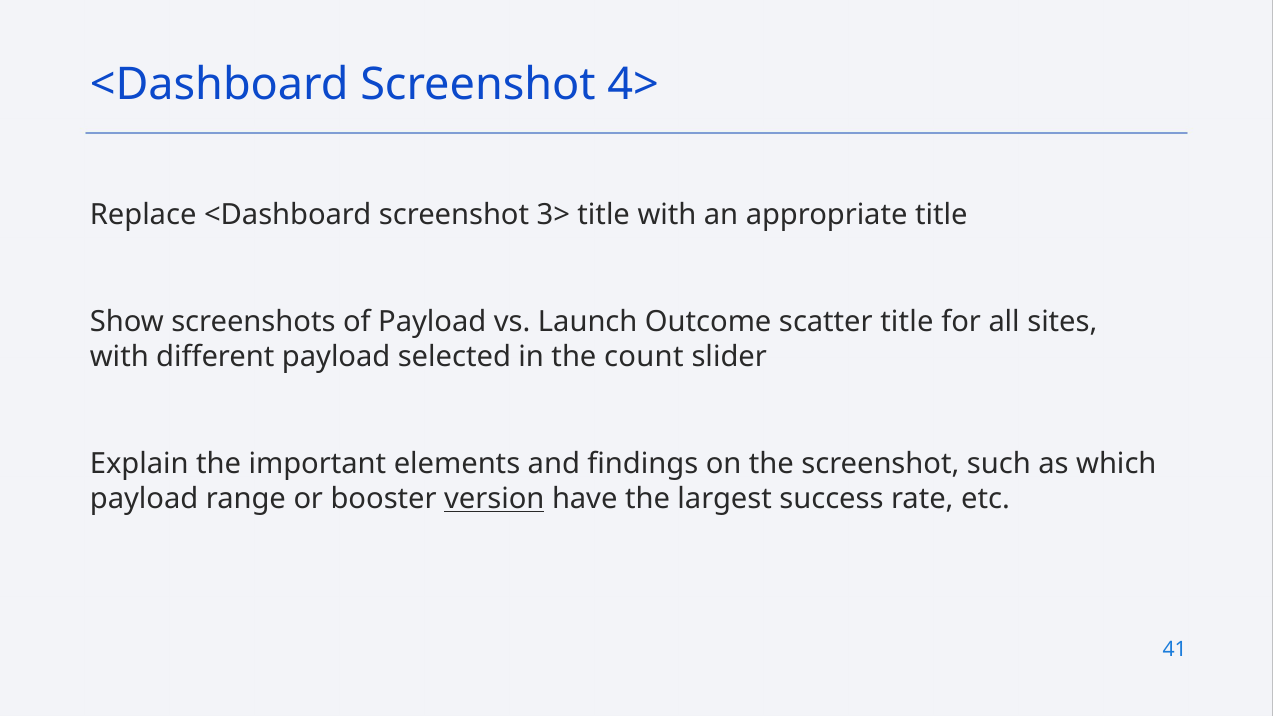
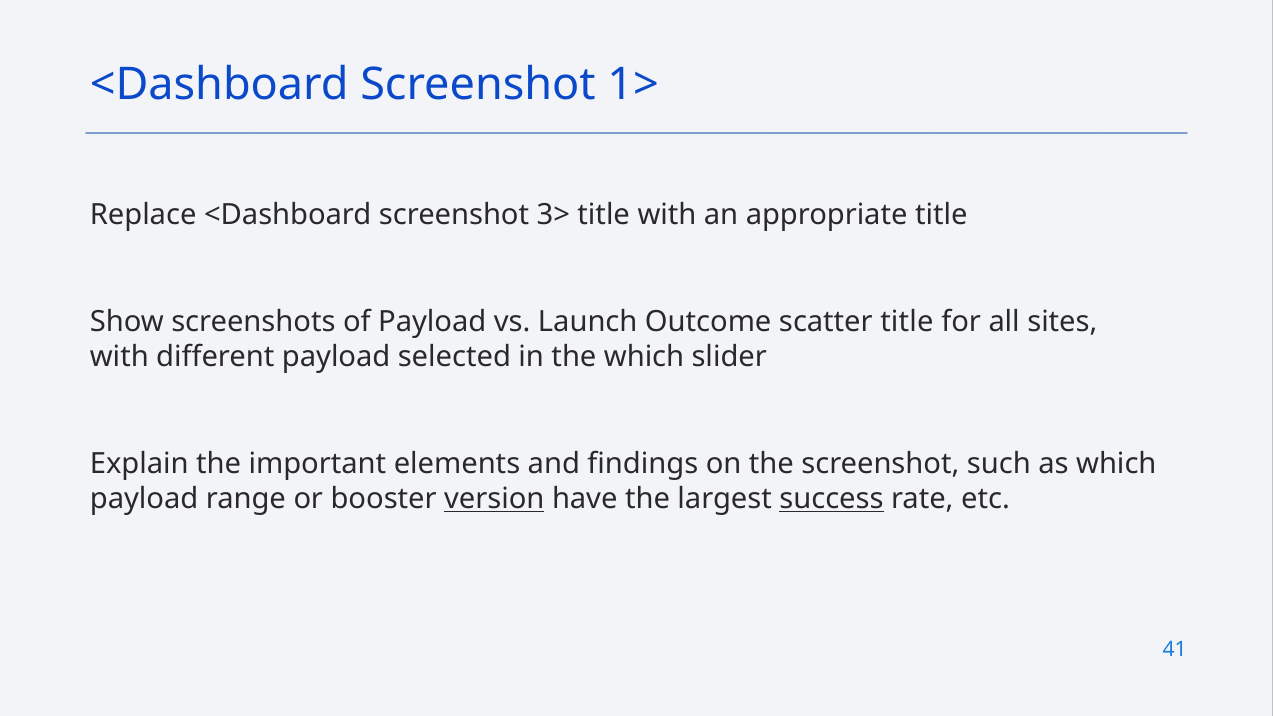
4>: 4> -> 1>
the count: count -> which
success underline: none -> present
